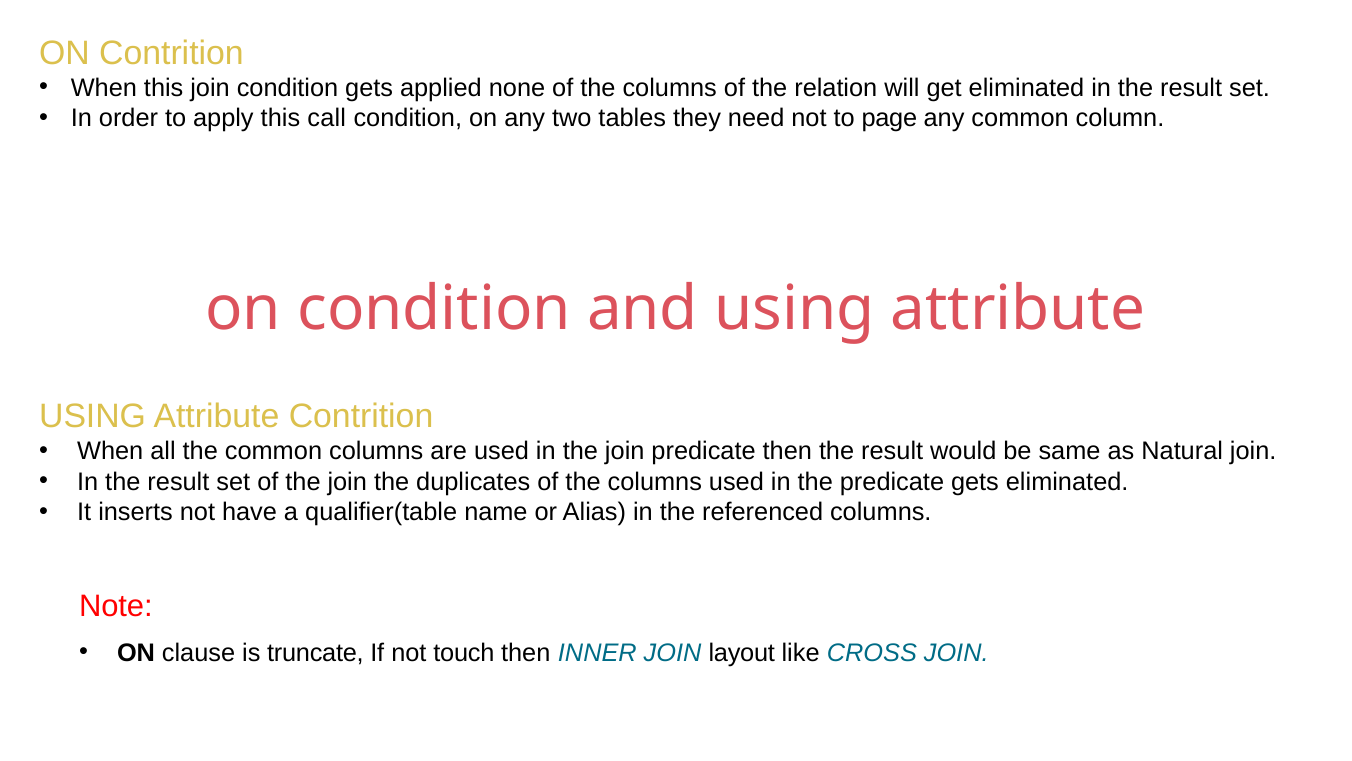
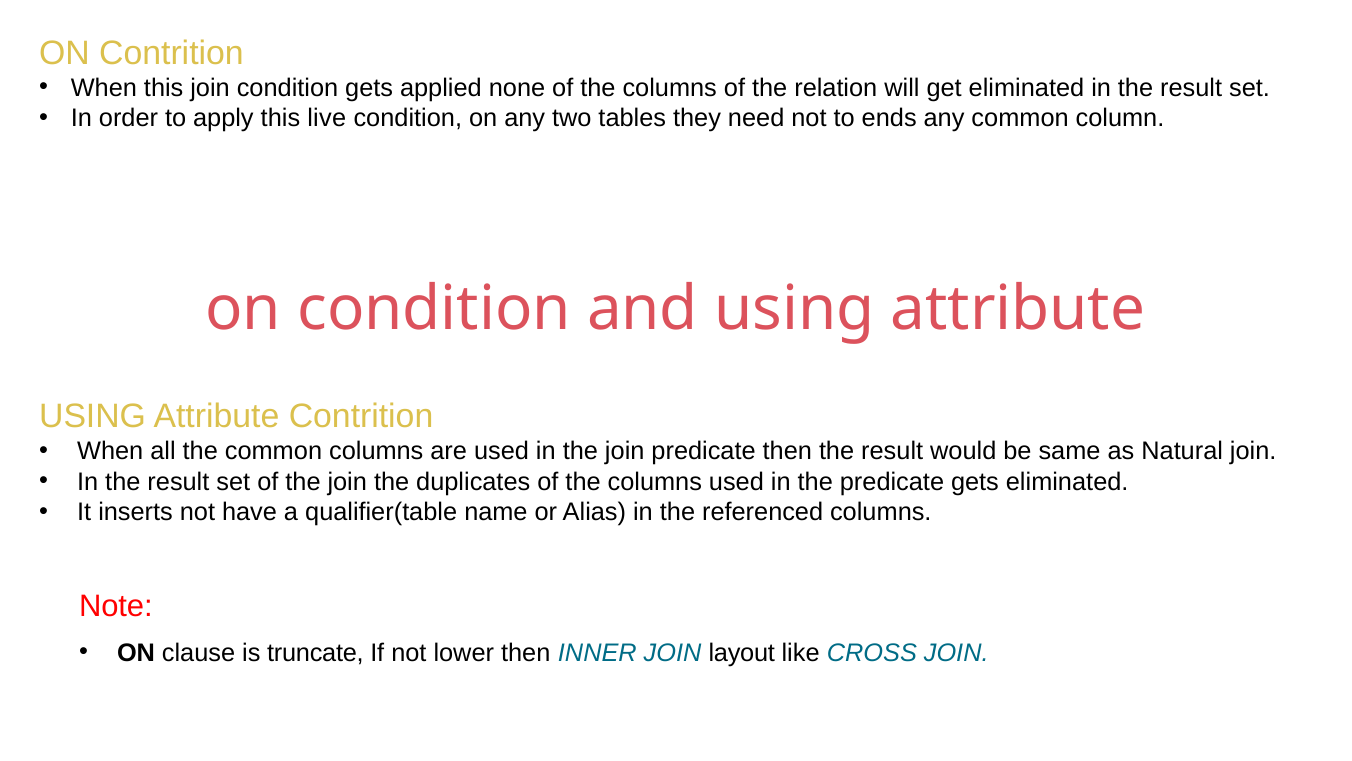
call: call -> live
page: page -> ends
touch: touch -> lower
